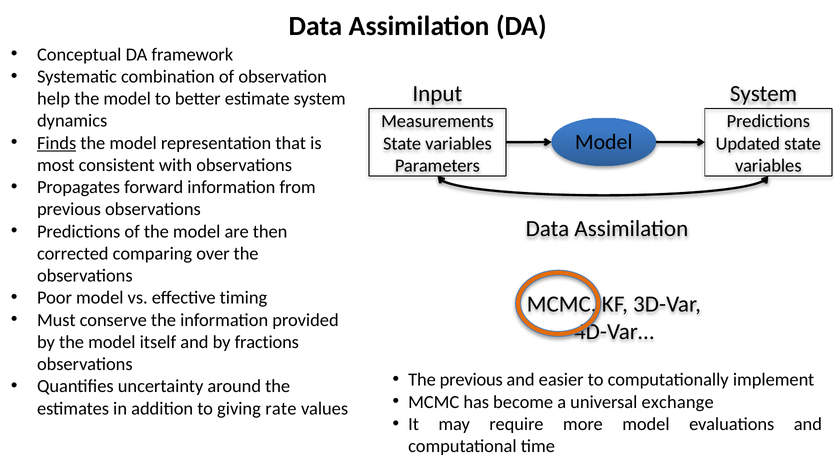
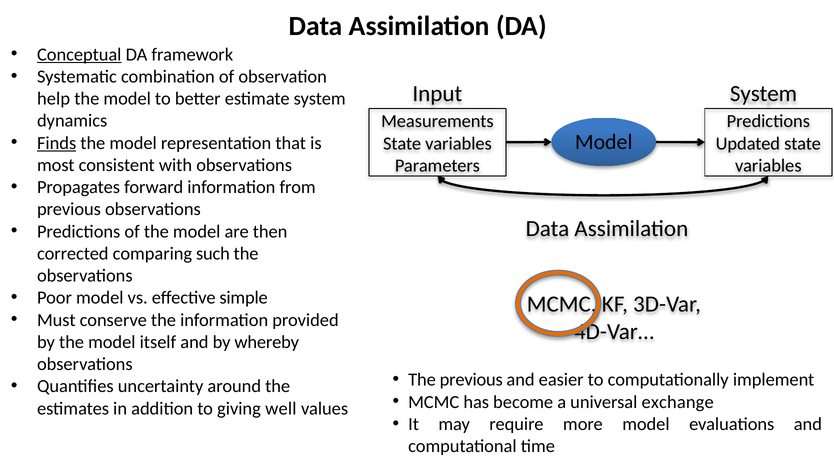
Conceptual underline: none -> present
over: over -> such
timing: timing -> simple
fractions: fractions -> whereby
rate: rate -> well
